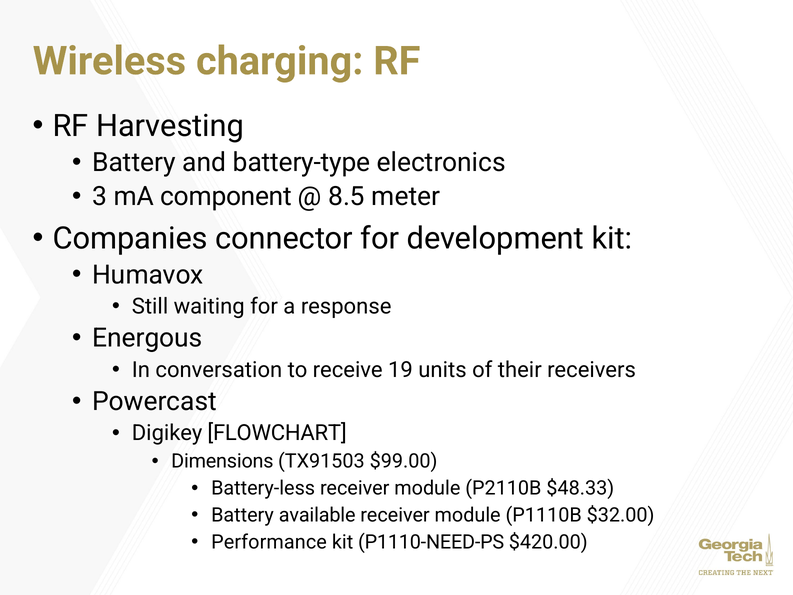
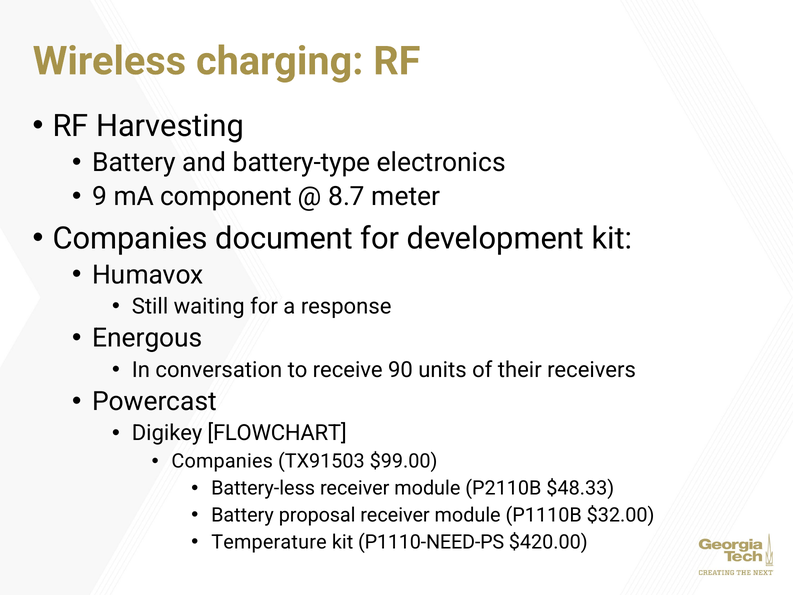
3: 3 -> 9
8.5: 8.5 -> 8.7
connector: connector -> document
19: 19 -> 90
Dimensions at (222, 461): Dimensions -> Companies
available: available -> proposal
Performance: Performance -> Temperature
